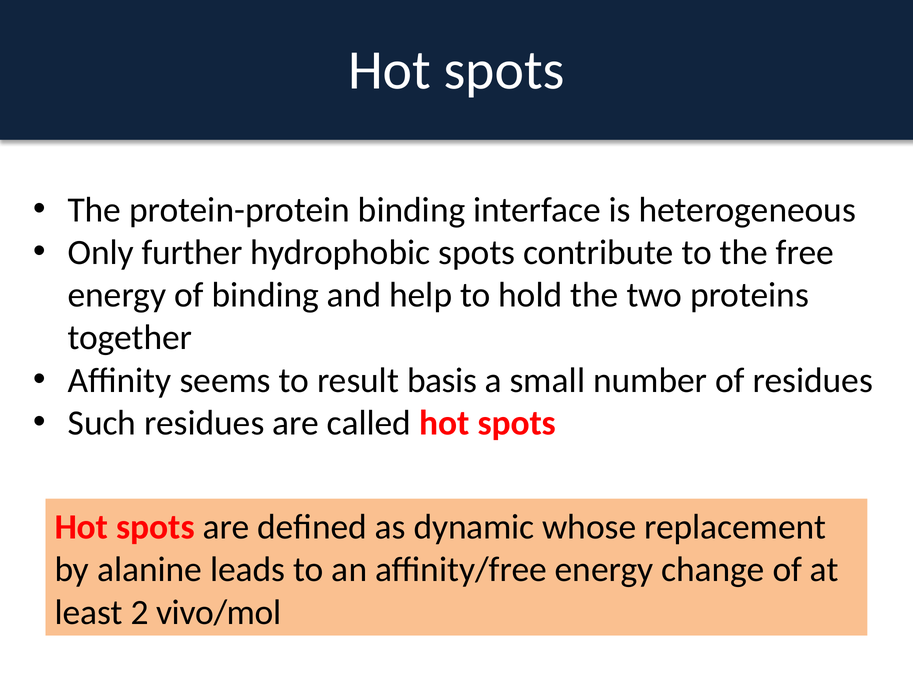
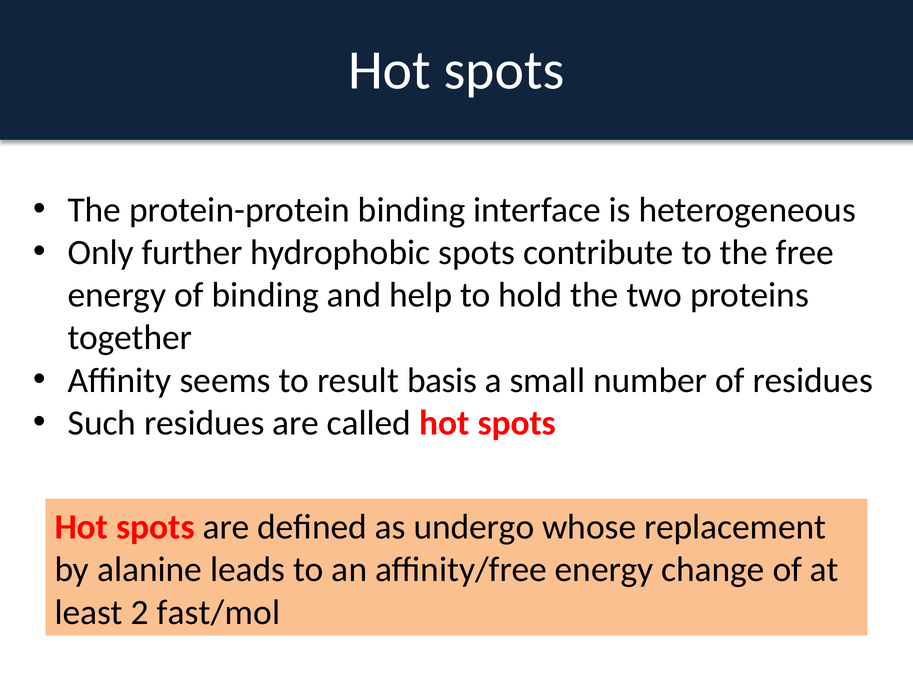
dynamic: dynamic -> undergo
vivo/mol: vivo/mol -> fast/mol
